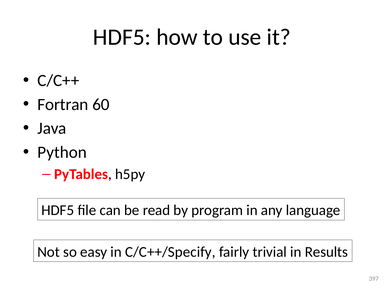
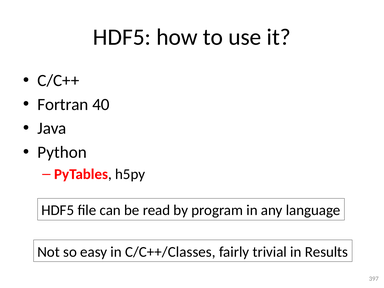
60: 60 -> 40
C/C++/Specify: C/C++/Specify -> C/C++/Classes
